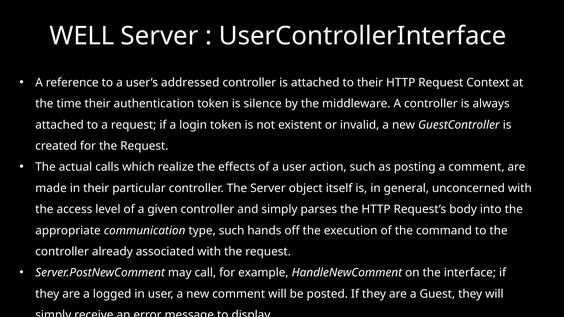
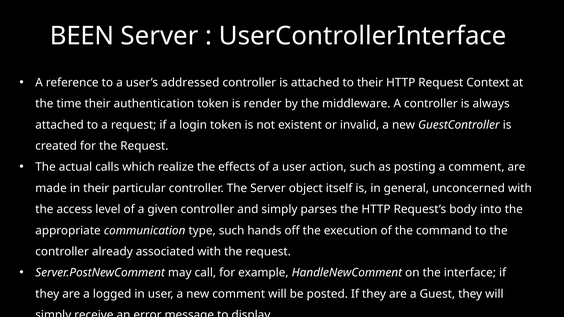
WELL: WELL -> BEEN
silence: silence -> render
